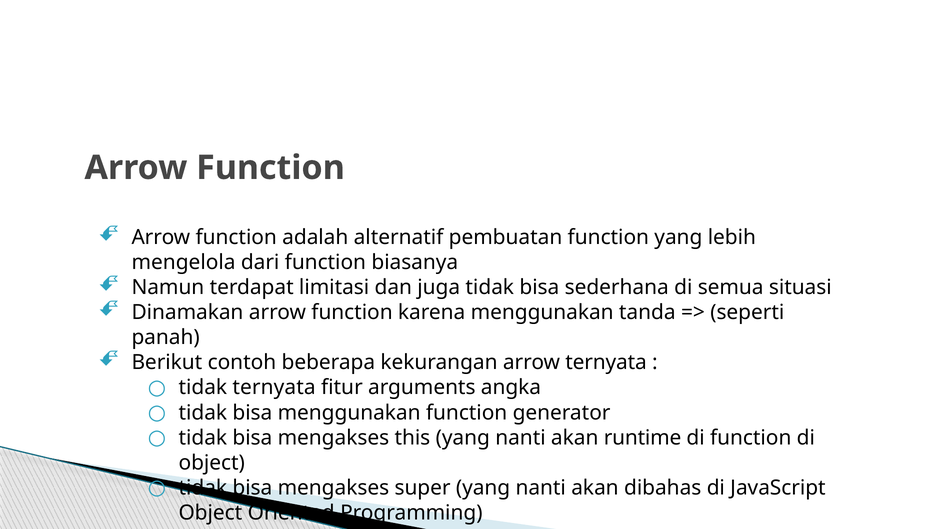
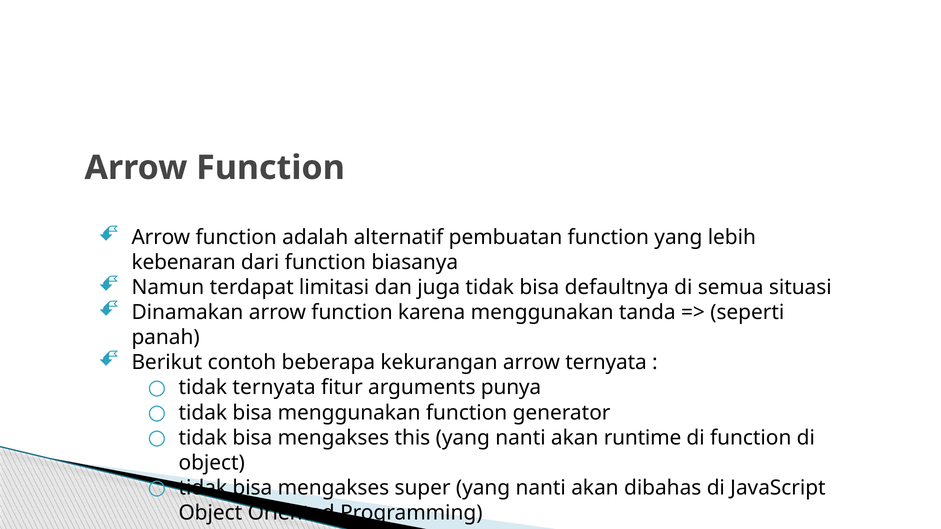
mengelola: mengelola -> kebenaran
sederhana: sederhana -> defaultnya
angka: angka -> punya
